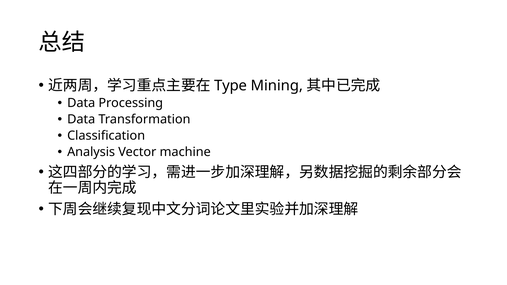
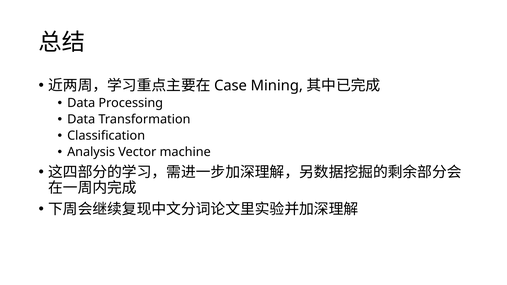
Type: Type -> Case
